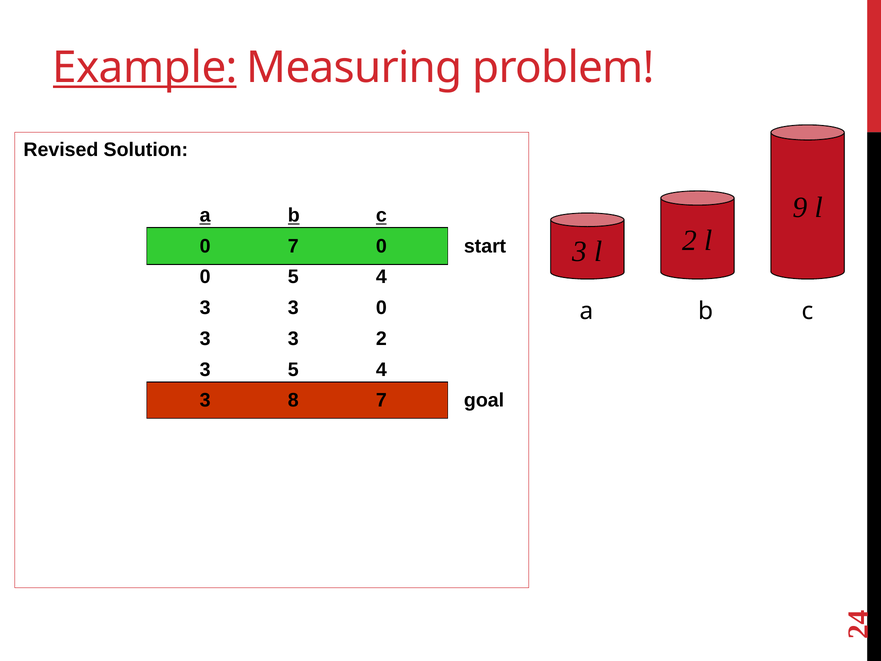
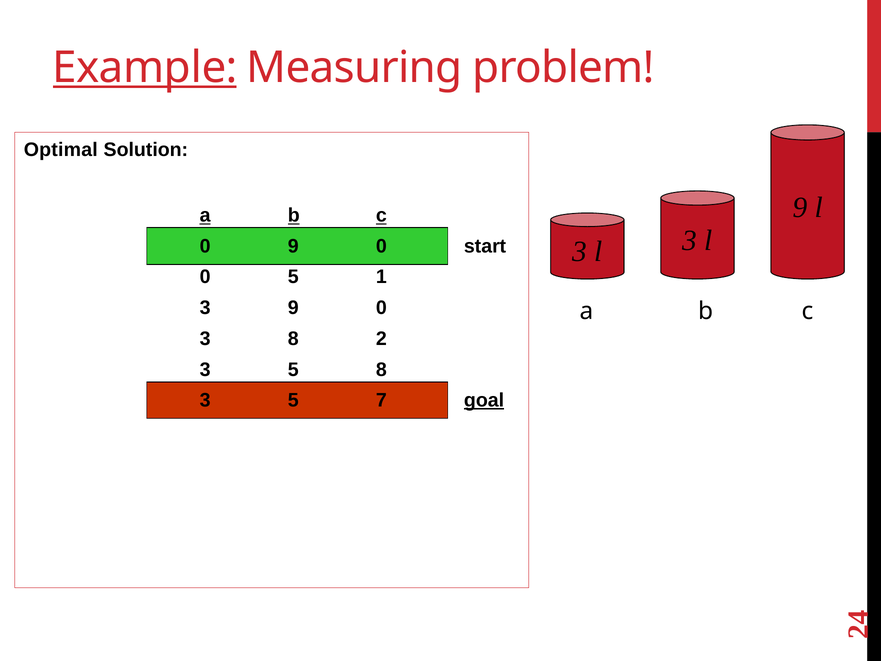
Revised: Revised -> Optimal
0 7: 7 -> 9
l 2: 2 -> 3
0 5 4: 4 -> 1
3 at (293, 308): 3 -> 9
3 at (293, 339): 3 -> 8
3 5 4: 4 -> 8
8 at (293, 400): 8 -> 5
goal at (484, 400) underline: none -> present
